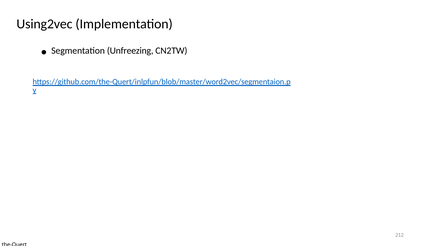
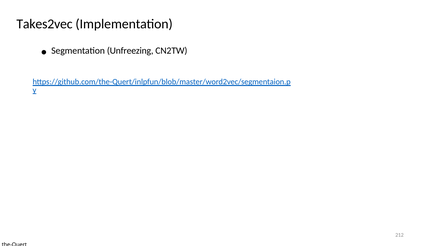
Using2vec: Using2vec -> Takes2vec
